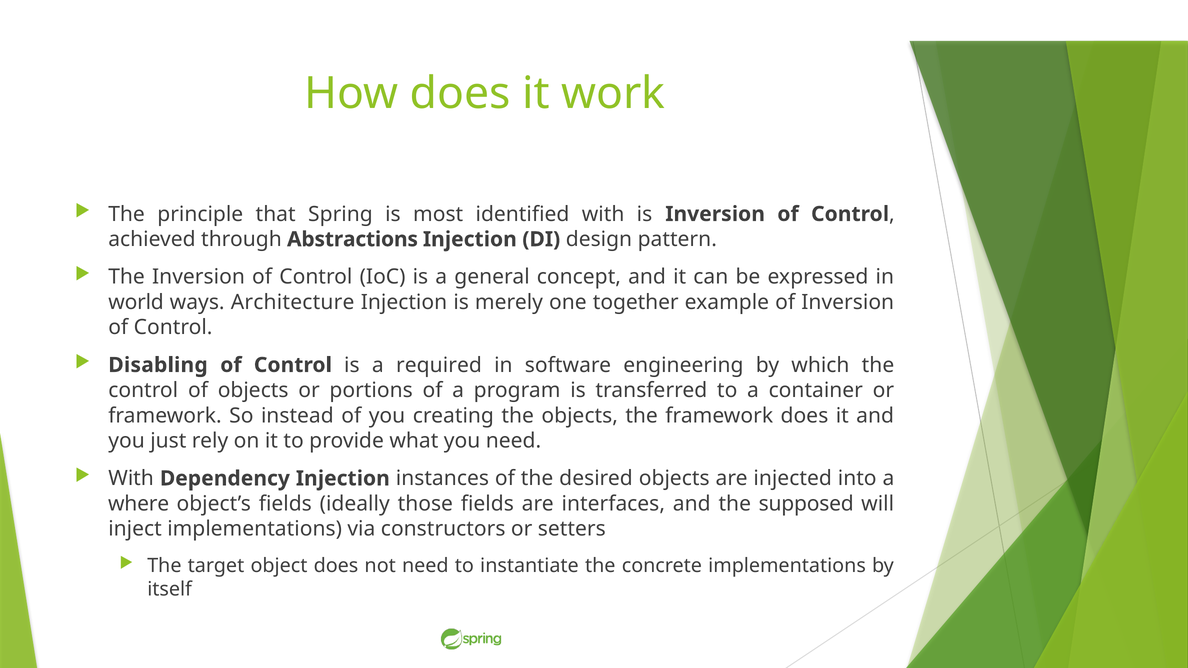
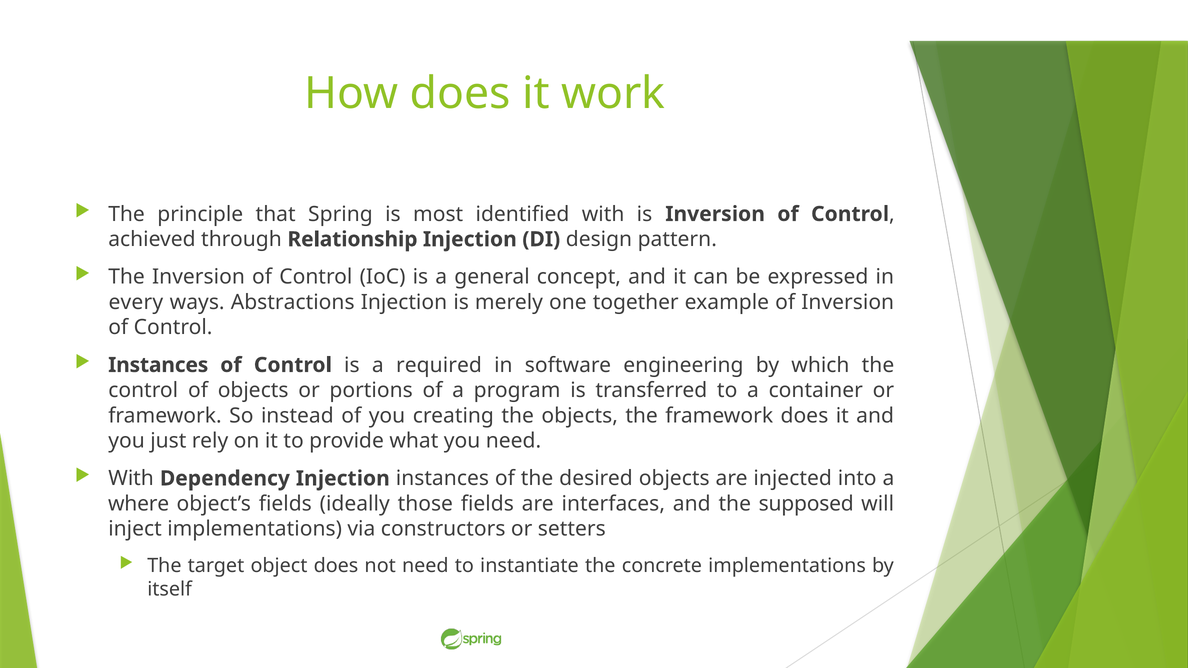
Abstractions: Abstractions -> Relationship
world: world -> every
Architecture: Architecture -> Abstractions
Disabling at (158, 365): Disabling -> Instances
